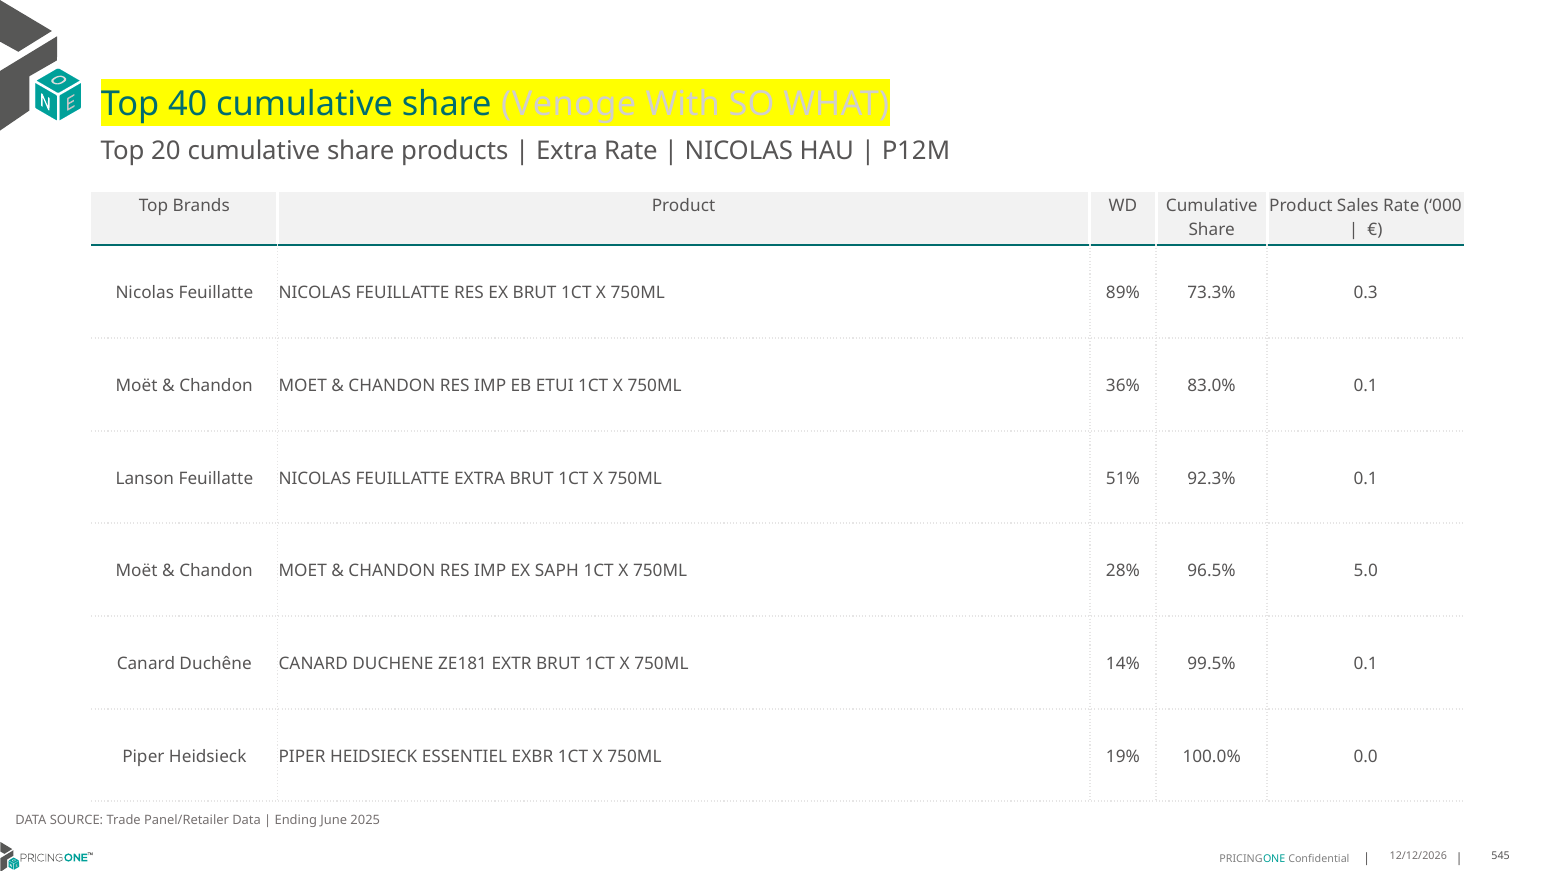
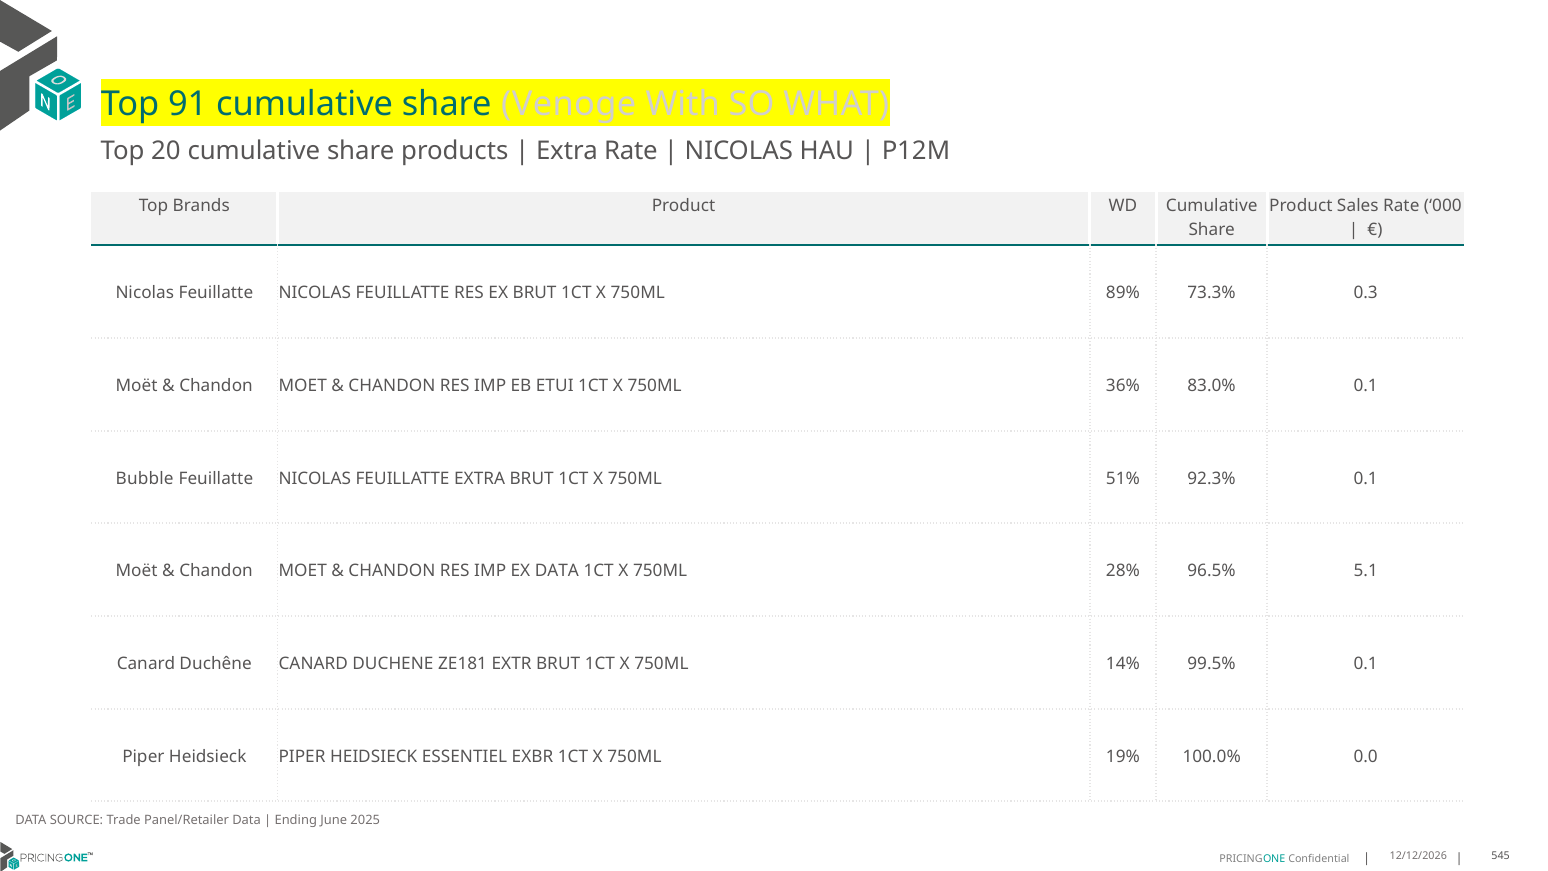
40: 40 -> 91
Lanson: Lanson -> Bubble
EX SAPH: SAPH -> DATA
5.0: 5.0 -> 5.1
